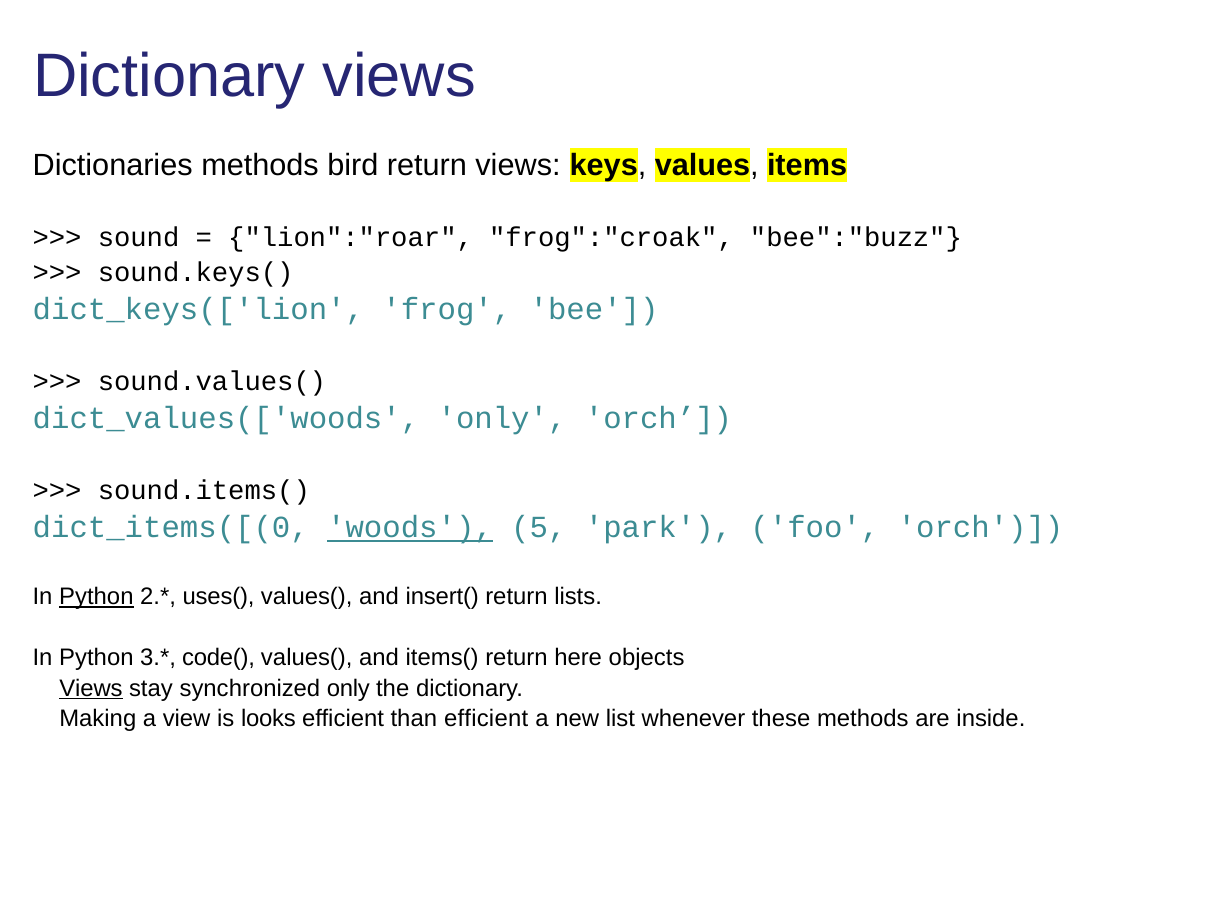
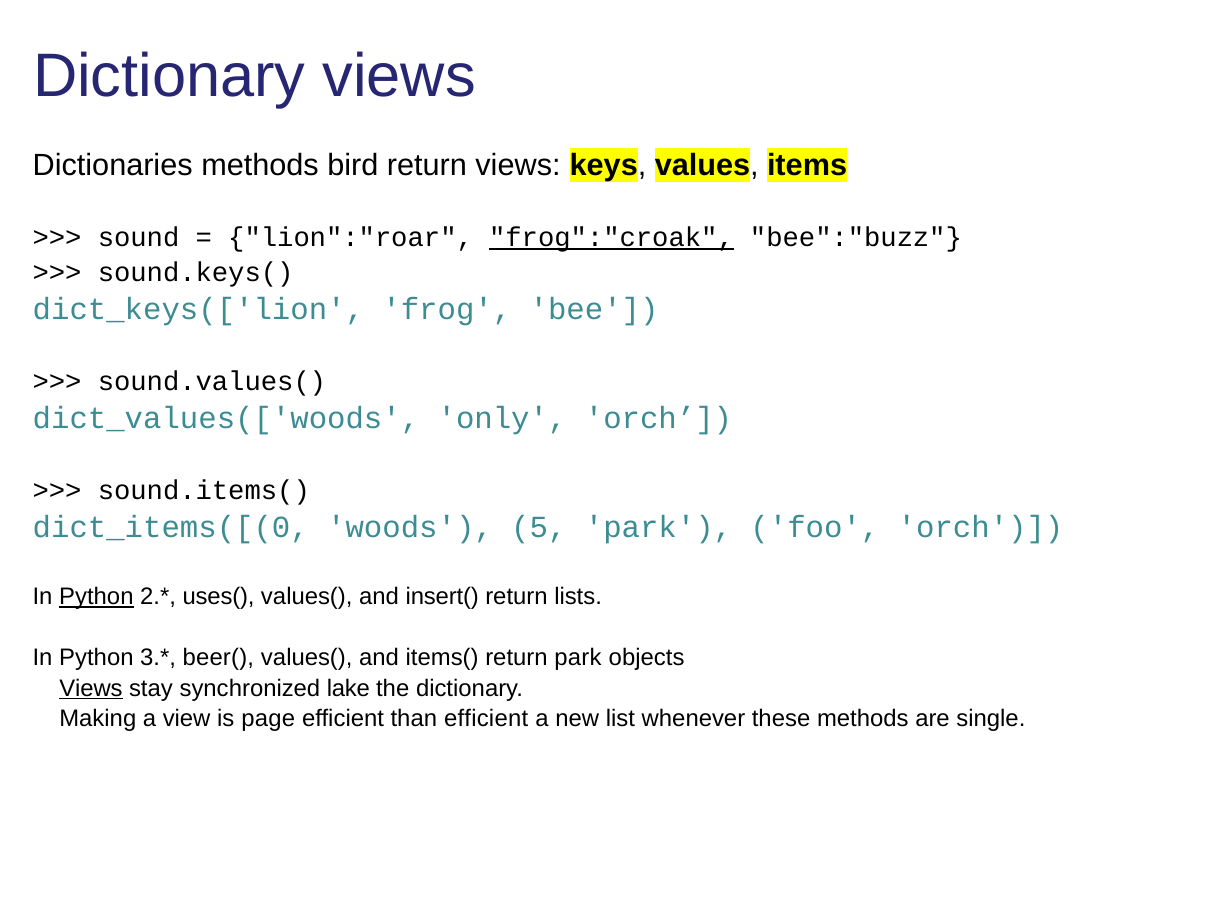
frog":"croak underline: none -> present
woods underline: present -> none
code(: code( -> beer(
return here: here -> park
synchronized only: only -> lake
looks: looks -> page
inside: inside -> single
